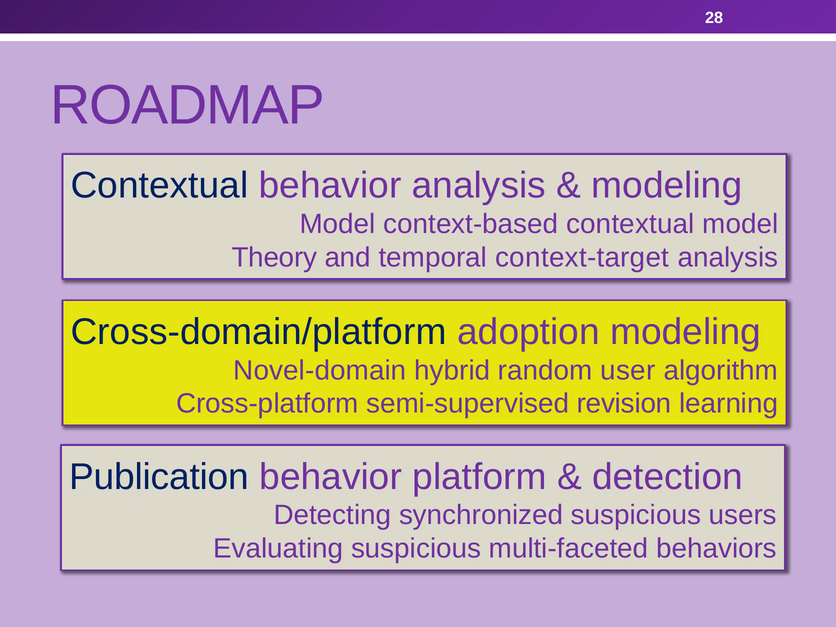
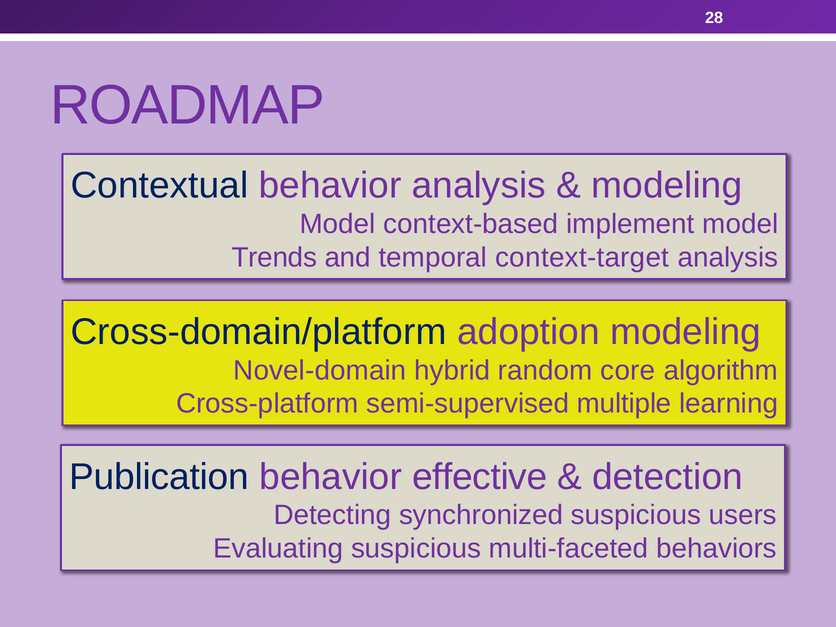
context-based contextual: contextual -> implement
Theory: Theory -> Trends
user: user -> core
revision: revision -> multiple
platform: platform -> effective
